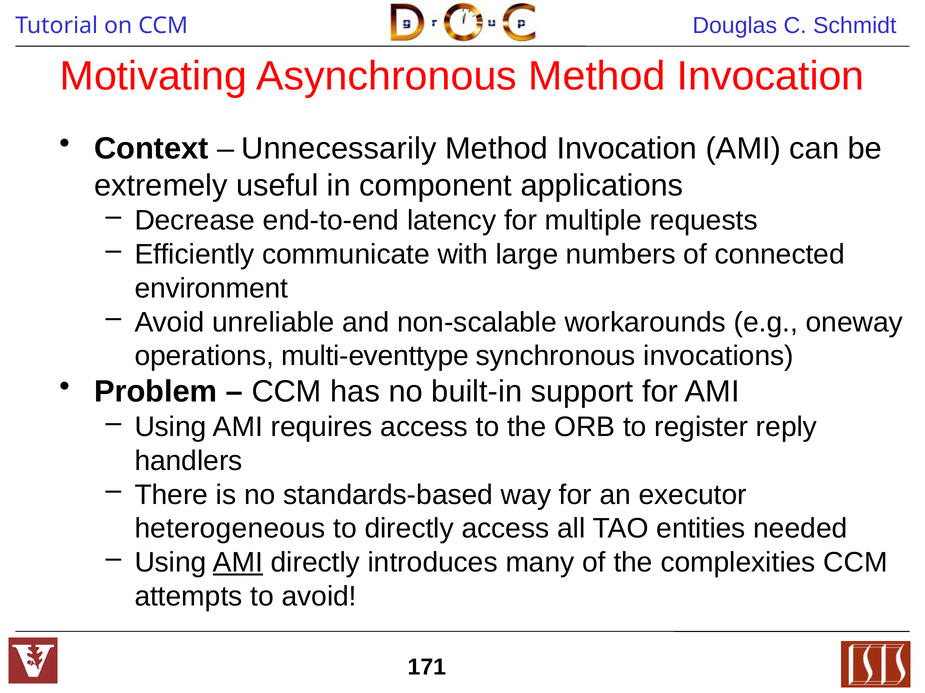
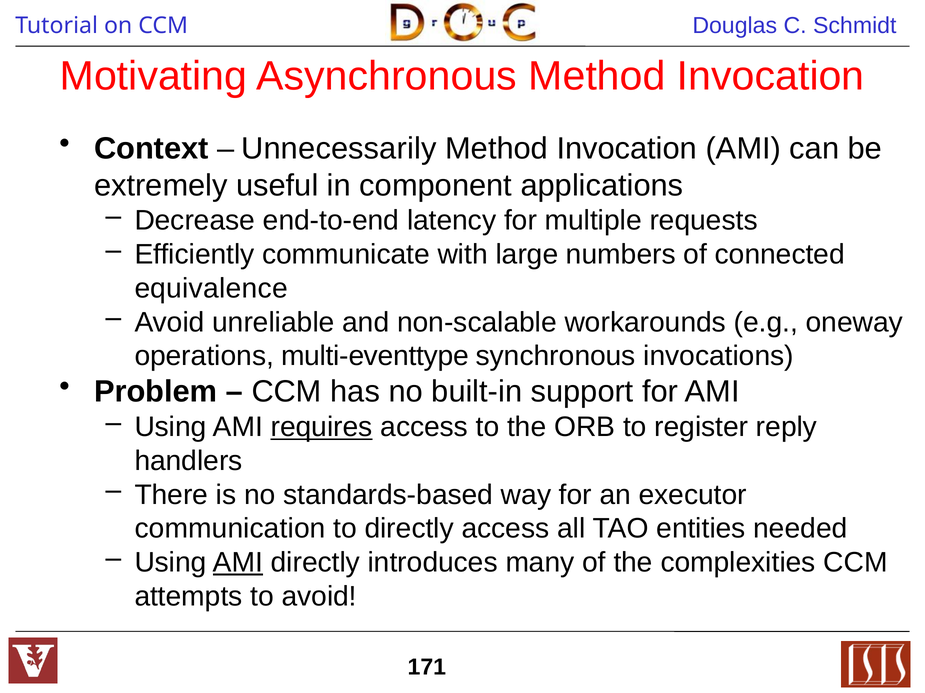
environment: environment -> equivalence
requires underline: none -> present
heterogeneous: heterogeneous -> communication
